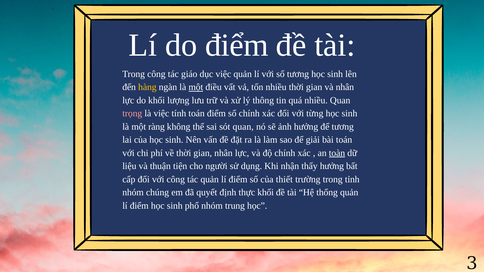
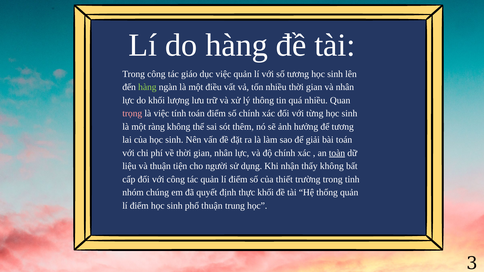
do điểm: điểm -> hàng
hàng at (147, 87) colour: yellow -> light green
một at (196, 87) underline: present -> none
sót quan: quan -> thêm
thấy hưởng: hưởng -> không
phổ nhóm: nhóm -> thuận
